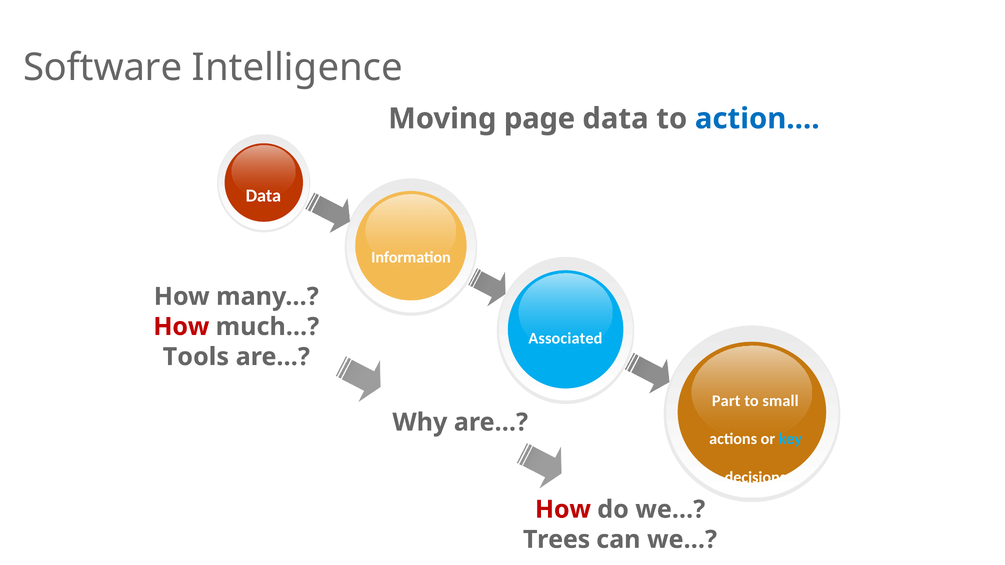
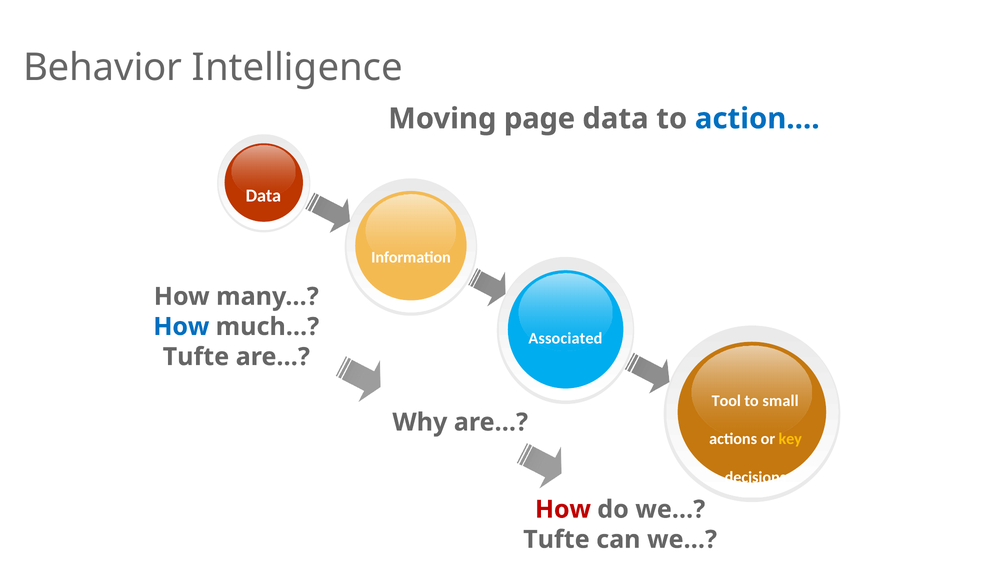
Software: Software -> Behavior
How at (181, 327) colour: red -> blue
Tools at (196, 357): Tools -> Tufte
Part: Part -> Tool
key colour: light blue -> yellow
Trees at (557, 540): Trees -> Tufte
